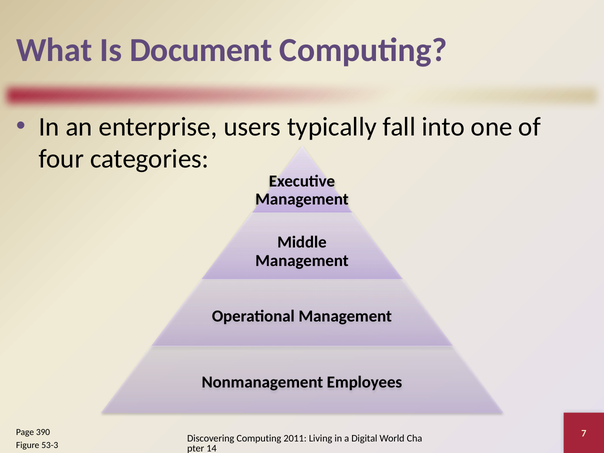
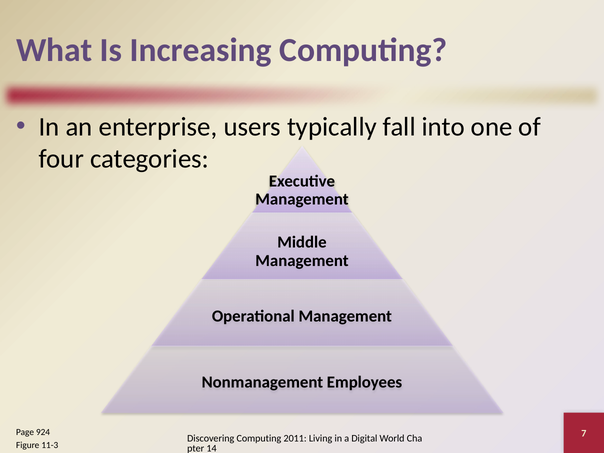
Document: Document -> Increasing
390: 390 -> 924
53-3: 53-3 -> 11-3
